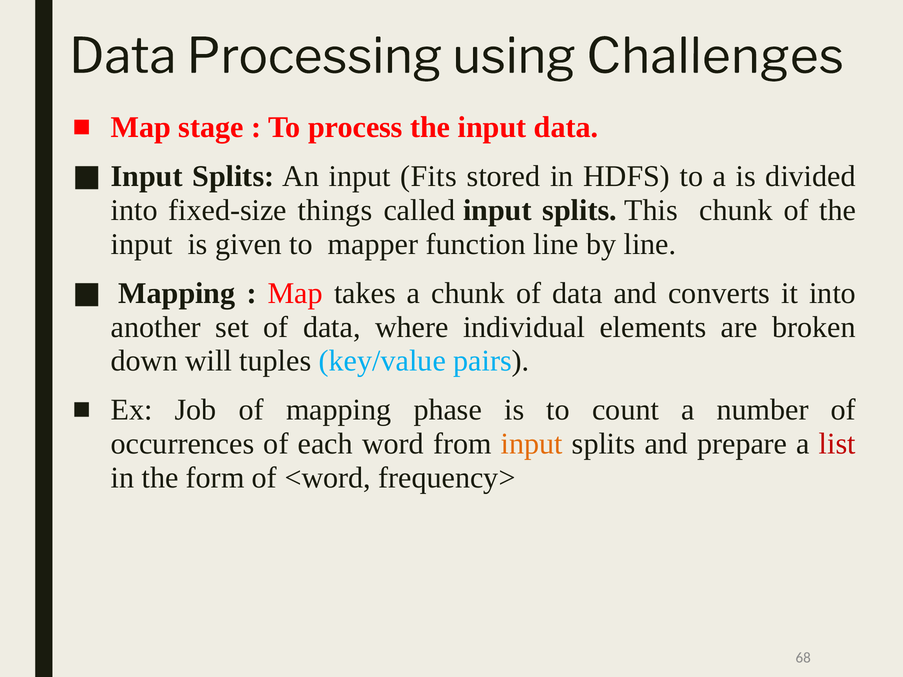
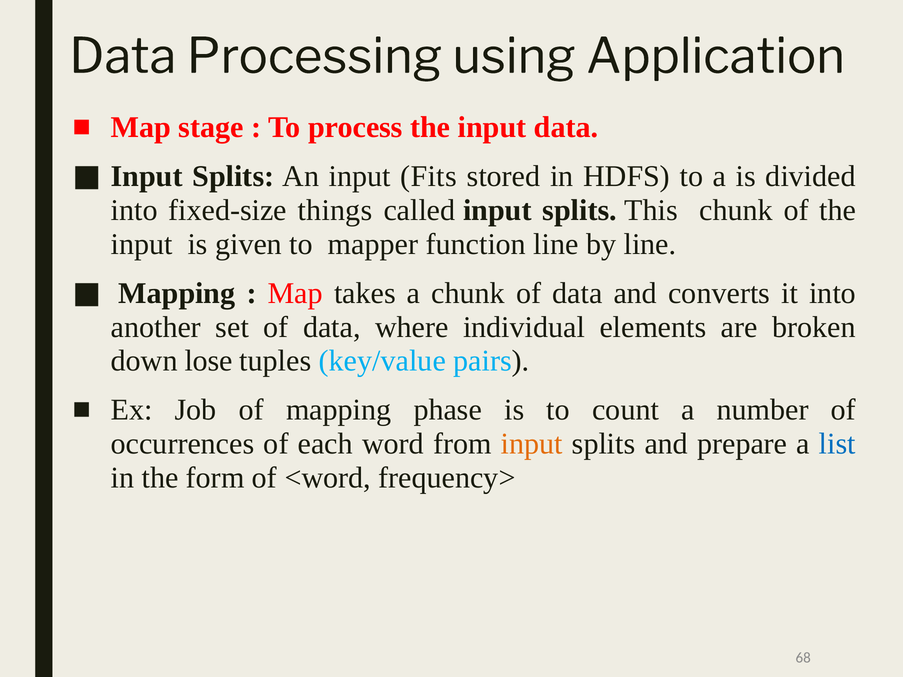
Challenges: Challenges -> Application
will: will -> lose
list colour: red -> blue
